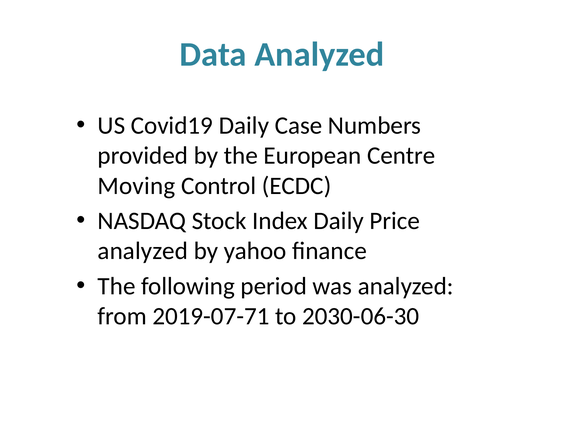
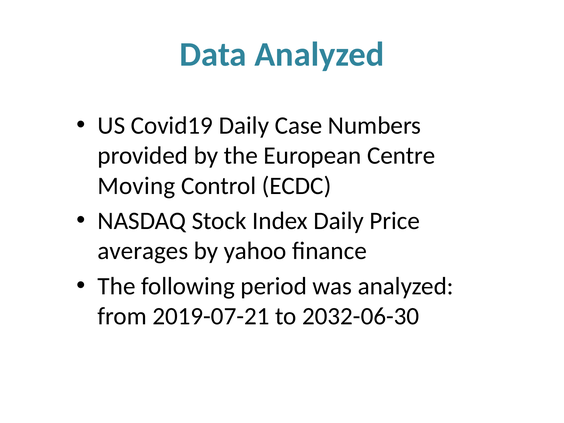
analyzed at (143, 251): analyzed -> averages
2019-07-71: 2019-07-71 -> 2019-07-21
2030-06-30: 2030-06-30 -> 2032-06-30
